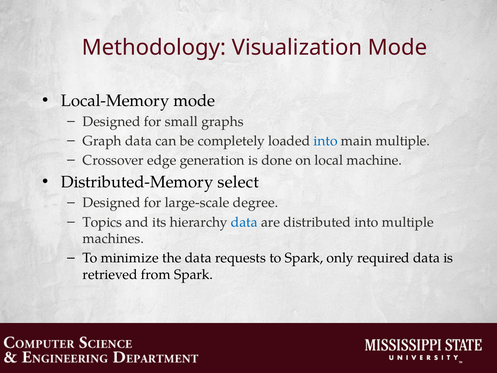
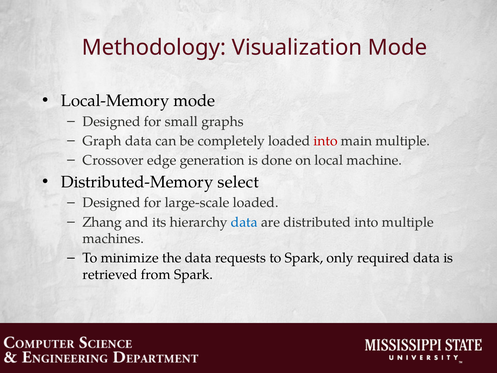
into at (326, 141) colour: blue -> red
large-scale degree: degree -> loaded
Topics: Topics -> Zhang
